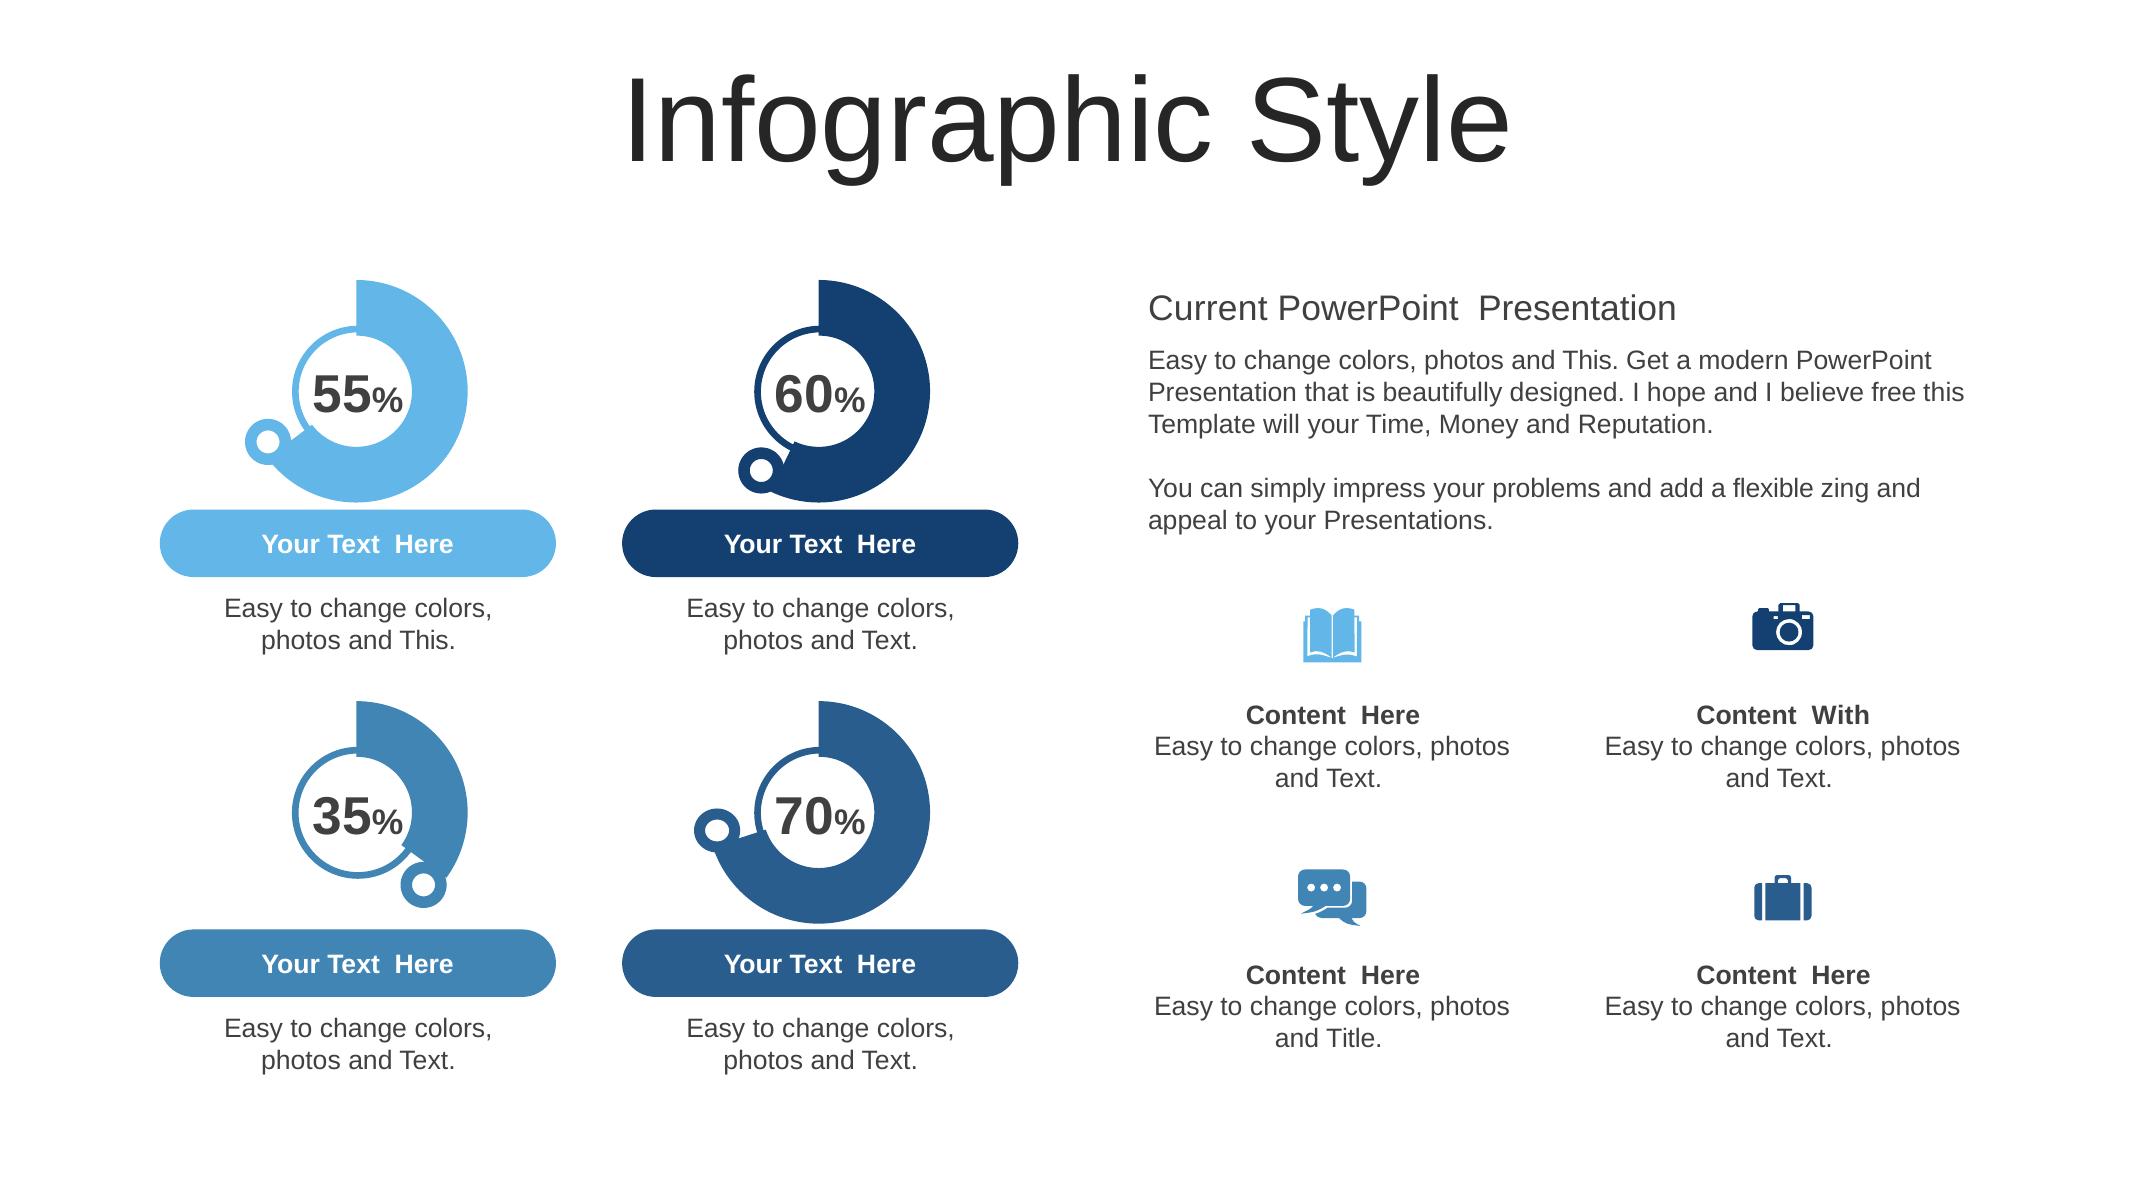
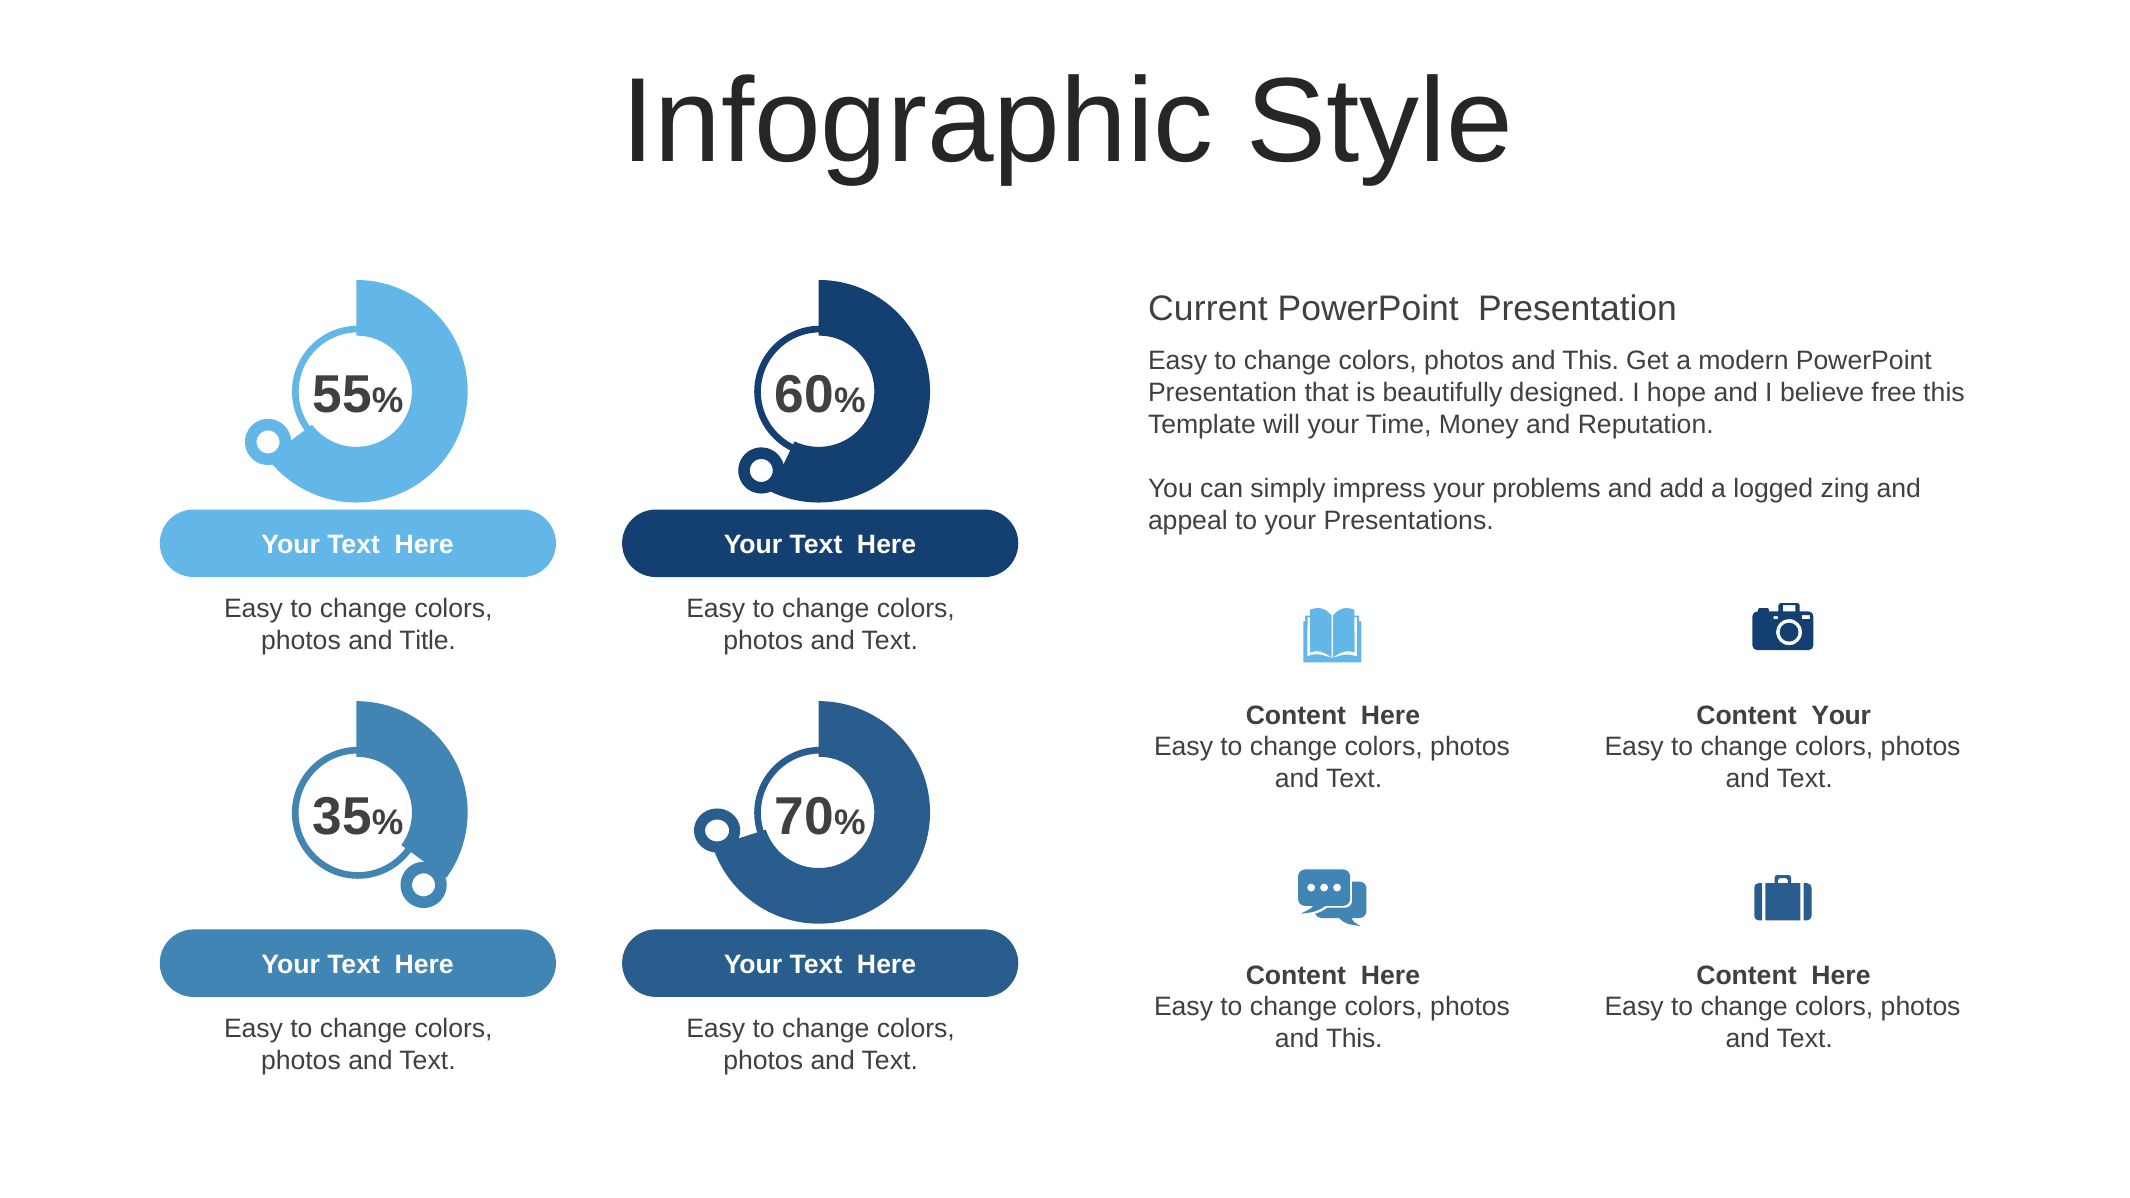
flexible: flexible -> logged
This at (428, 641): This -> Title
Content With: With -> Your
Title at (1354, 1039): Title -> This
